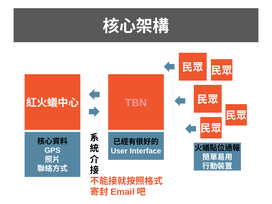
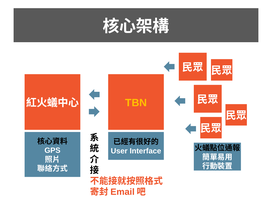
TBN colour: pink -> yellow
